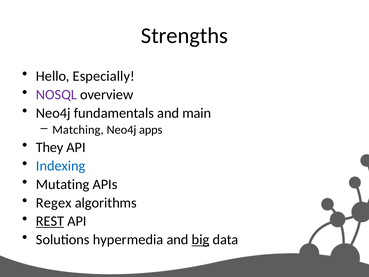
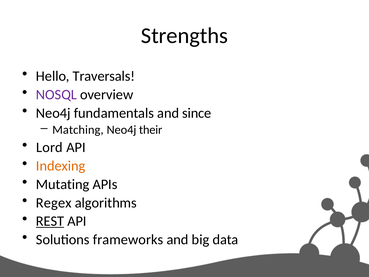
Especially: Especially -> Traversals
main: main -> since
apps: apps -> their
They: They -> Lord
Indexing colour: blue -> orange
hypermedia: hypermedia -> frameworks
big underline: present -> none
